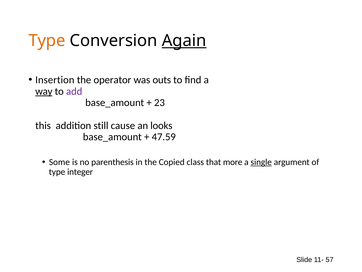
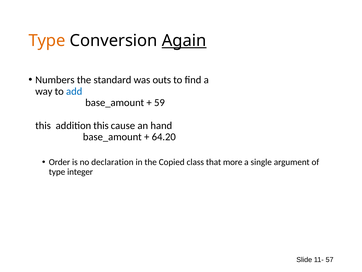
Insertion: Insertion -> Numbers
operator: operator -> standard
way underline: present -> none
add colour: purple -> blue
23: 23 -> 59
addition still: still -> this
looks: looks -> hand
47.59: 47.59 -> 64.20
Some: Some -> Order
parenthesis: parenthesis -> declaration
single underline: present -> none
